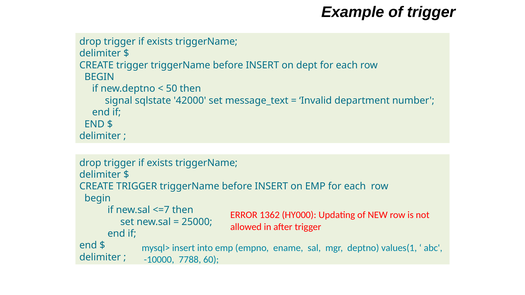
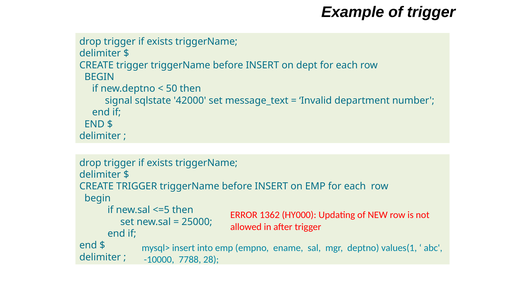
<=7: <=7 -> <=5
60: 60 -> 28
